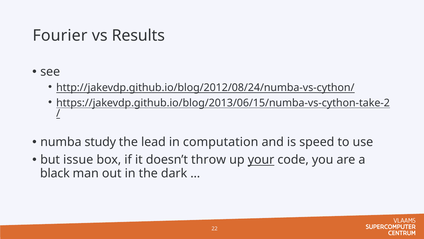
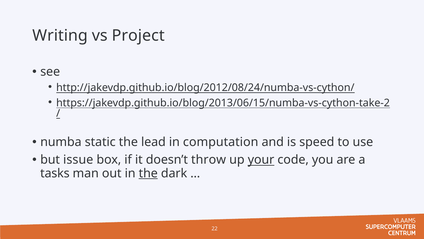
Fourier: Fourier -> Writing
Results: Results -> Project
study: study -> static
black: black -> tasks
the at (148, 173) underline: none -> present
